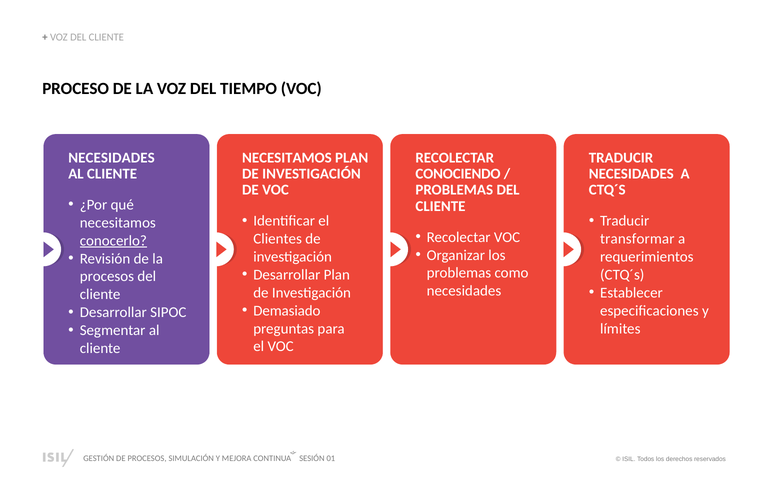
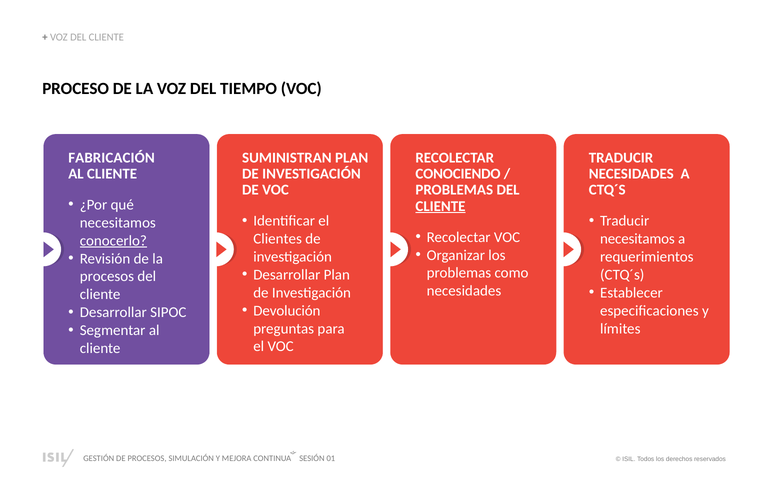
NECESIDADES at (112, 158): NECESIDADES -> FABRICACIÓN
NECESITAMOS at (287, 158): NECESITAMOS -> SUMINISTRAN
CLIENTE at (440, 206) underline: none -> present
transformar at (637, 239): transformar -> necesitamos
Demasiado: Demasiado -> Devolución
